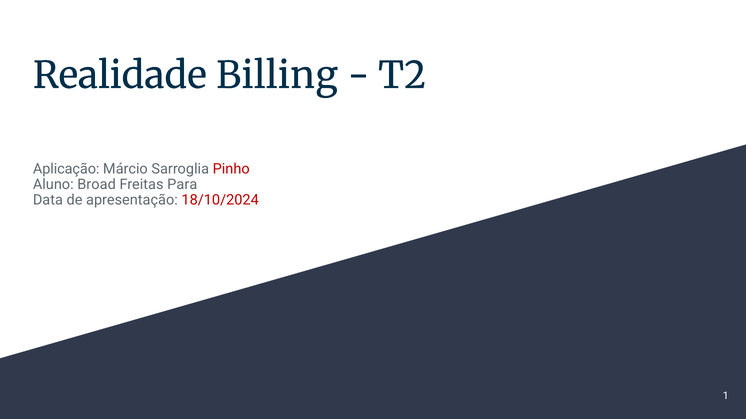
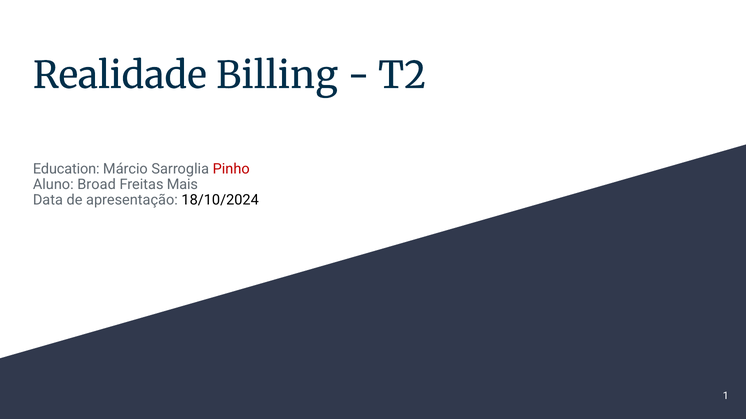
Aplicação: Aplicação -> Education
Para: Para -> Mais
18/10/2024 colour: red -> black
